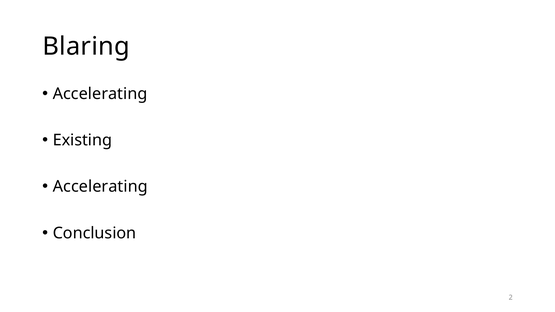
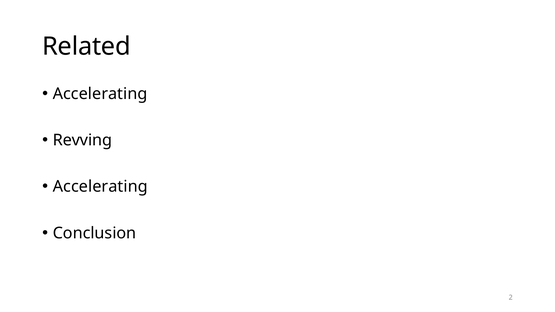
Blaring: Blaring -> Related
Existing: Existing -> Revving
